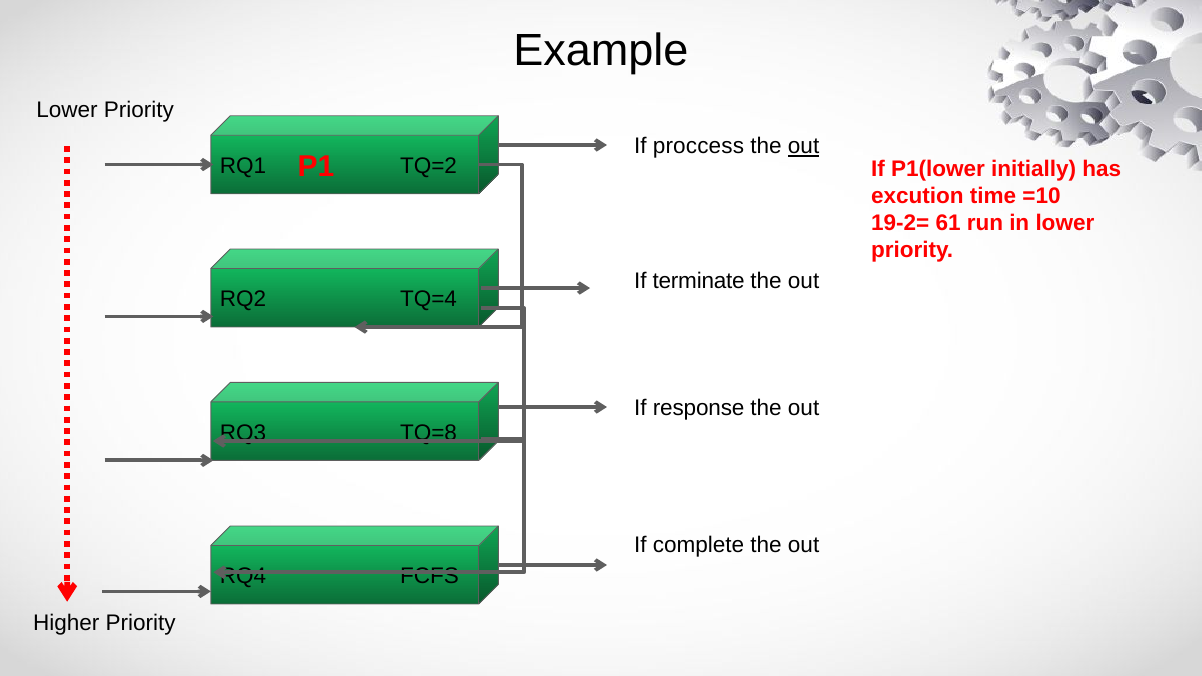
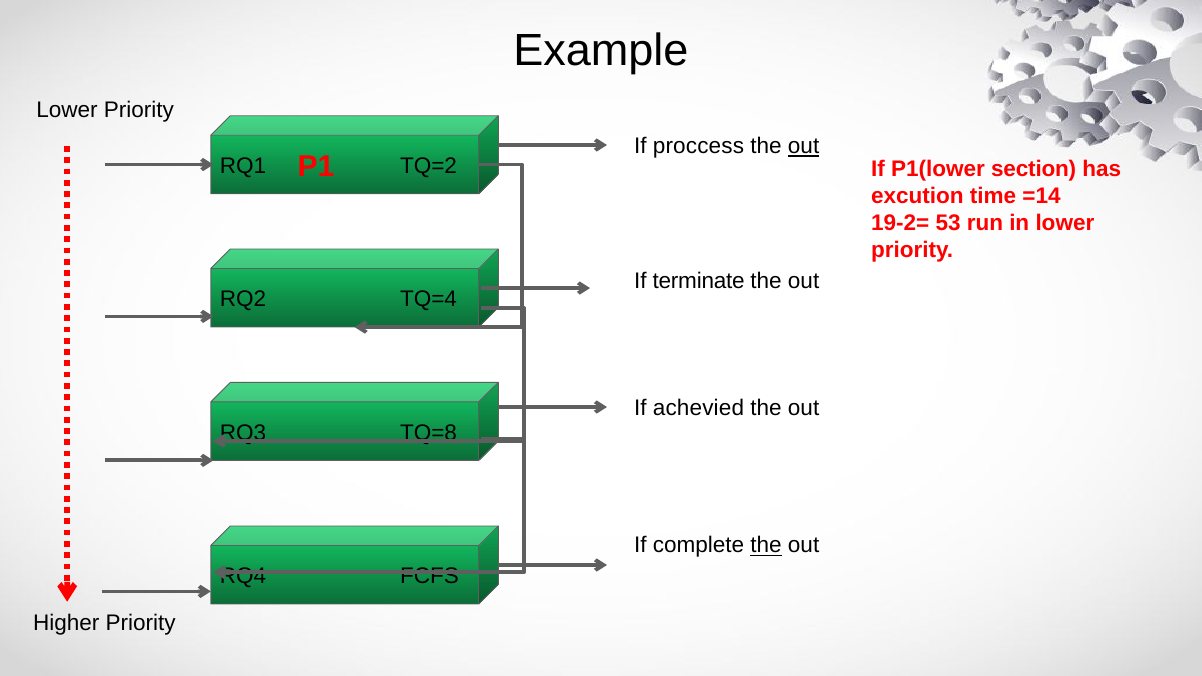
initially: initially -> section
=10: =10 -> =14
61: 61 -> 53
response: response -> achevied
the at (766, 546) underline: none -> present
